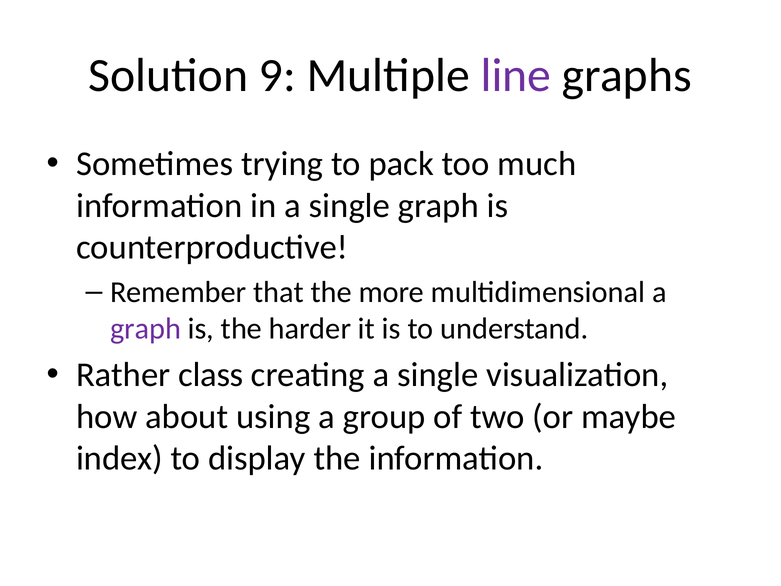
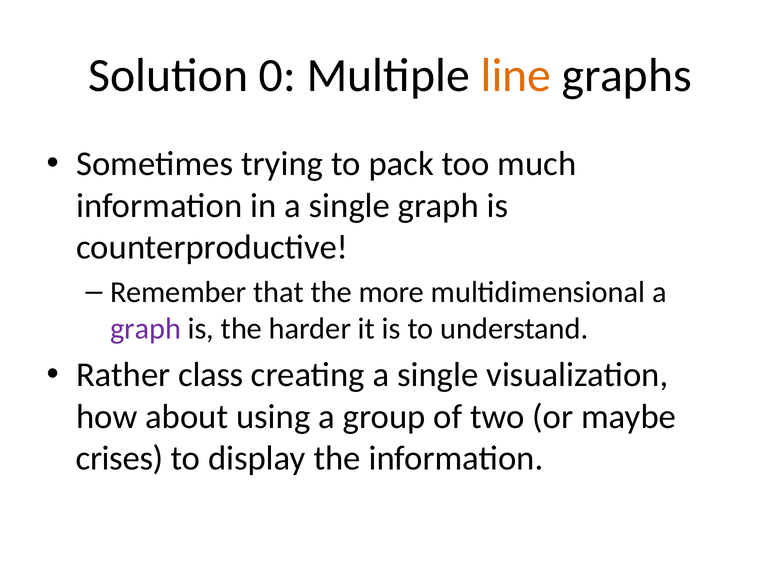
9: 9 -> 0
line colour: purple -> orange
index: index -> crises
